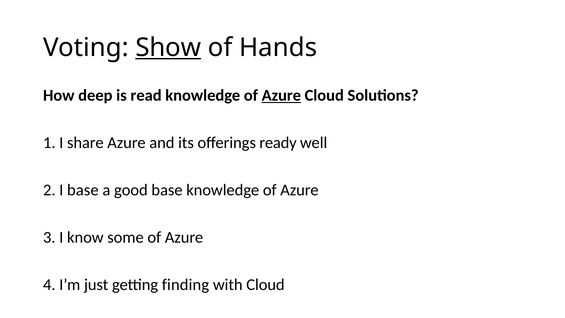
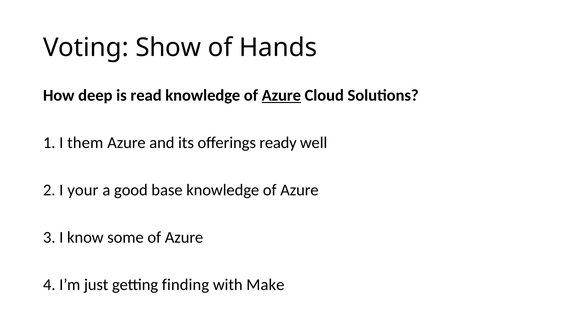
Show underline: present -> none
share: share -> them
I base: base -> your
with Cloud: Cloud -> Make
